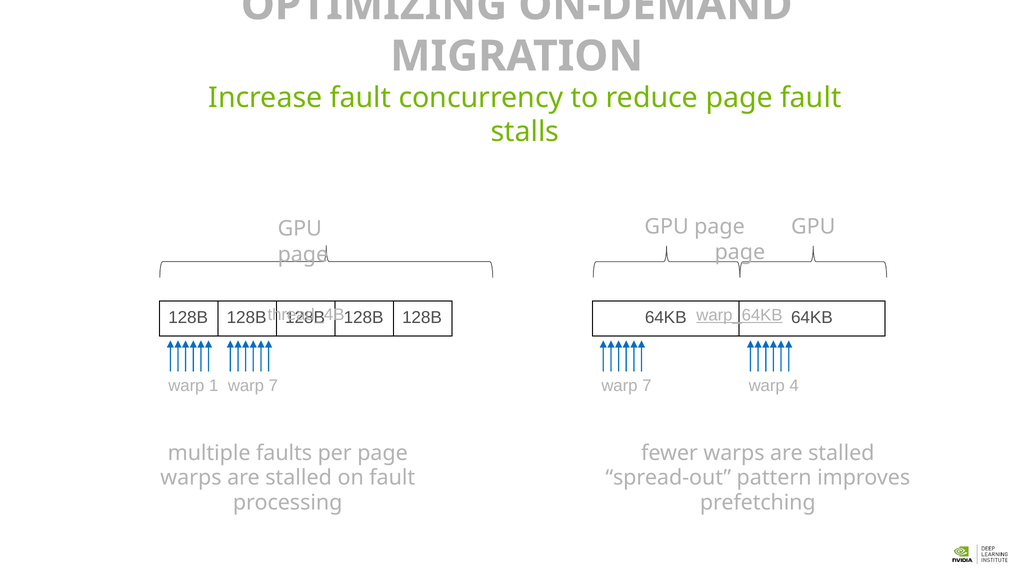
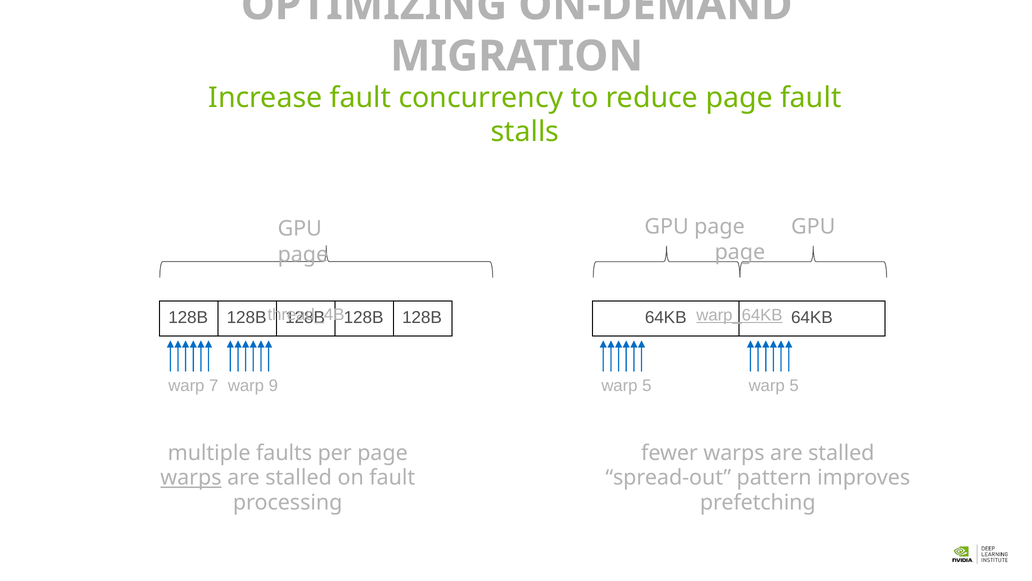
7 at (647, 385): 7 -> 5
4 at (794, 386): 4 -> 5
1: 1 -> 7
7 at (273, 386): 7 -> 9
warps at (191, 477) underline: none -> present
